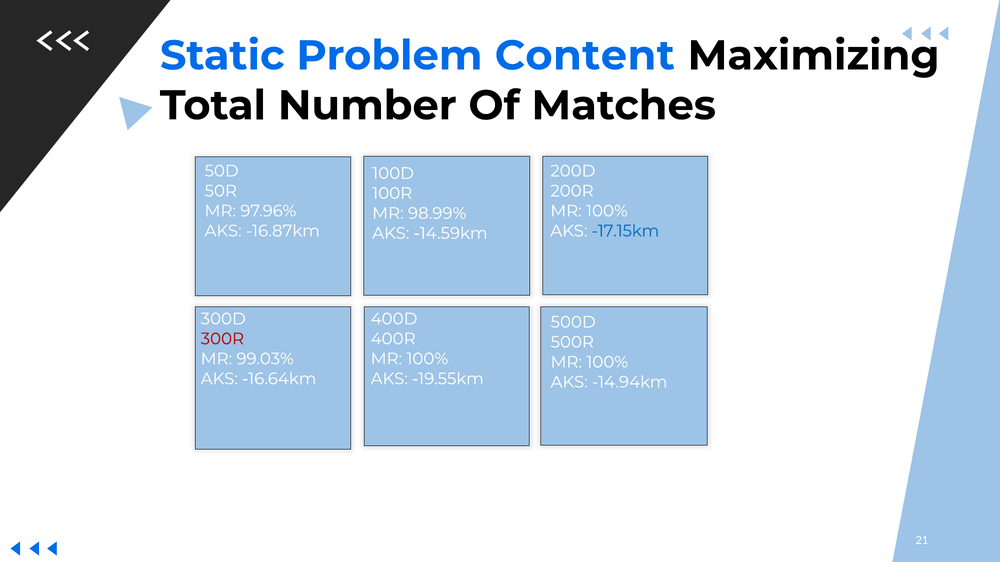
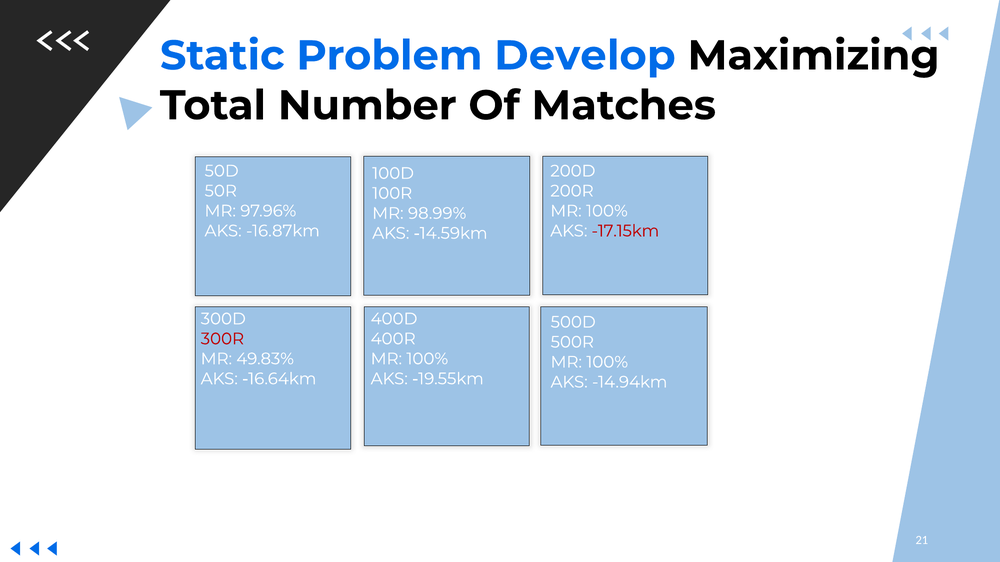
Content: Content -> Develop
-17.15km colour: blue -> red
99.03%: 99.03% -> 49.83%
